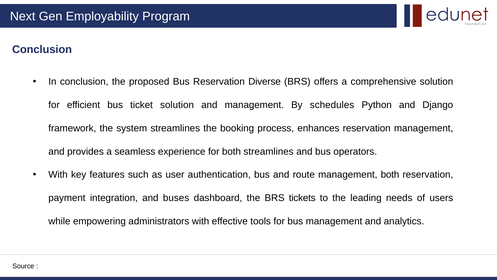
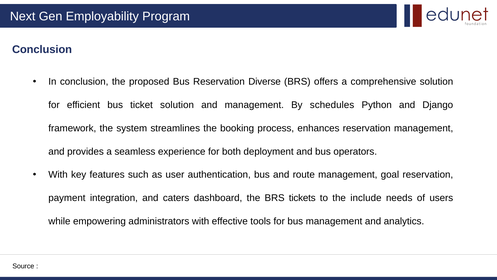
both streamlines: streamlines -> deployment
management both: both -> goal
buses: buses -> caters
leading: leading -> include
